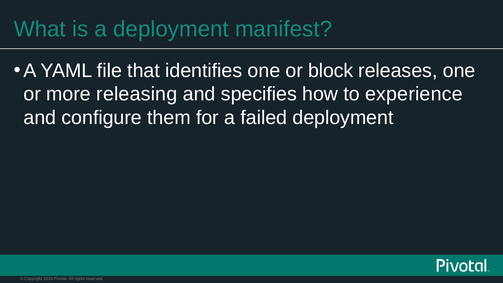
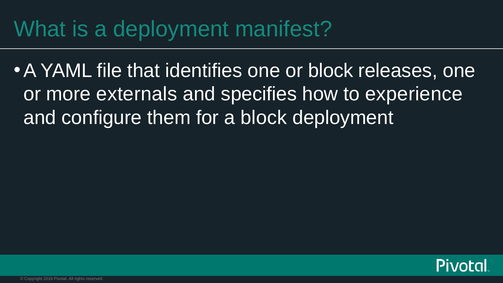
releasing: releasing -> externals
a failed: failed -> block
